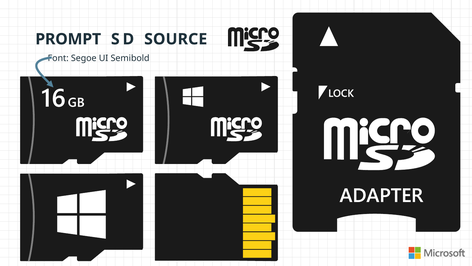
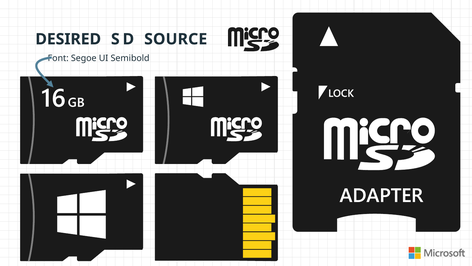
PROMPT: PROMPT -> DESIRED
